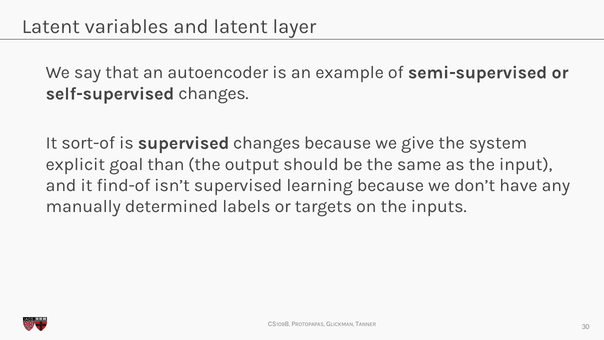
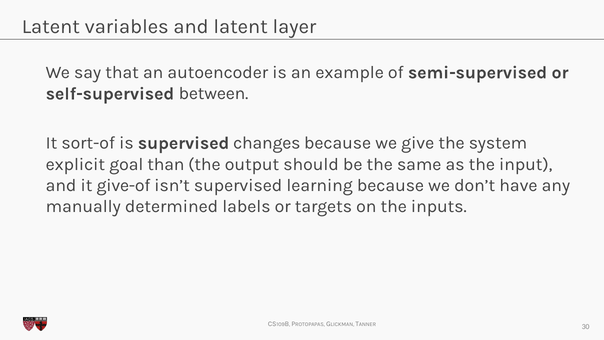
self-supervised changes: changes -> between
find-of: find-of -> give-of
